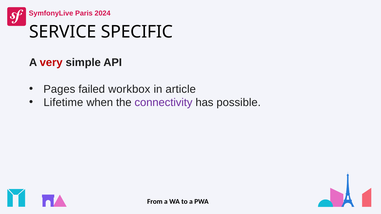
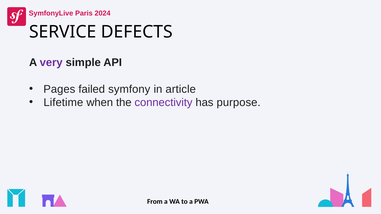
SPECIFIC: SPECIFIC -> DEFECTS
very colour: red -> purple
workbox: workbox -> symfony
possible: possible -> purpose
